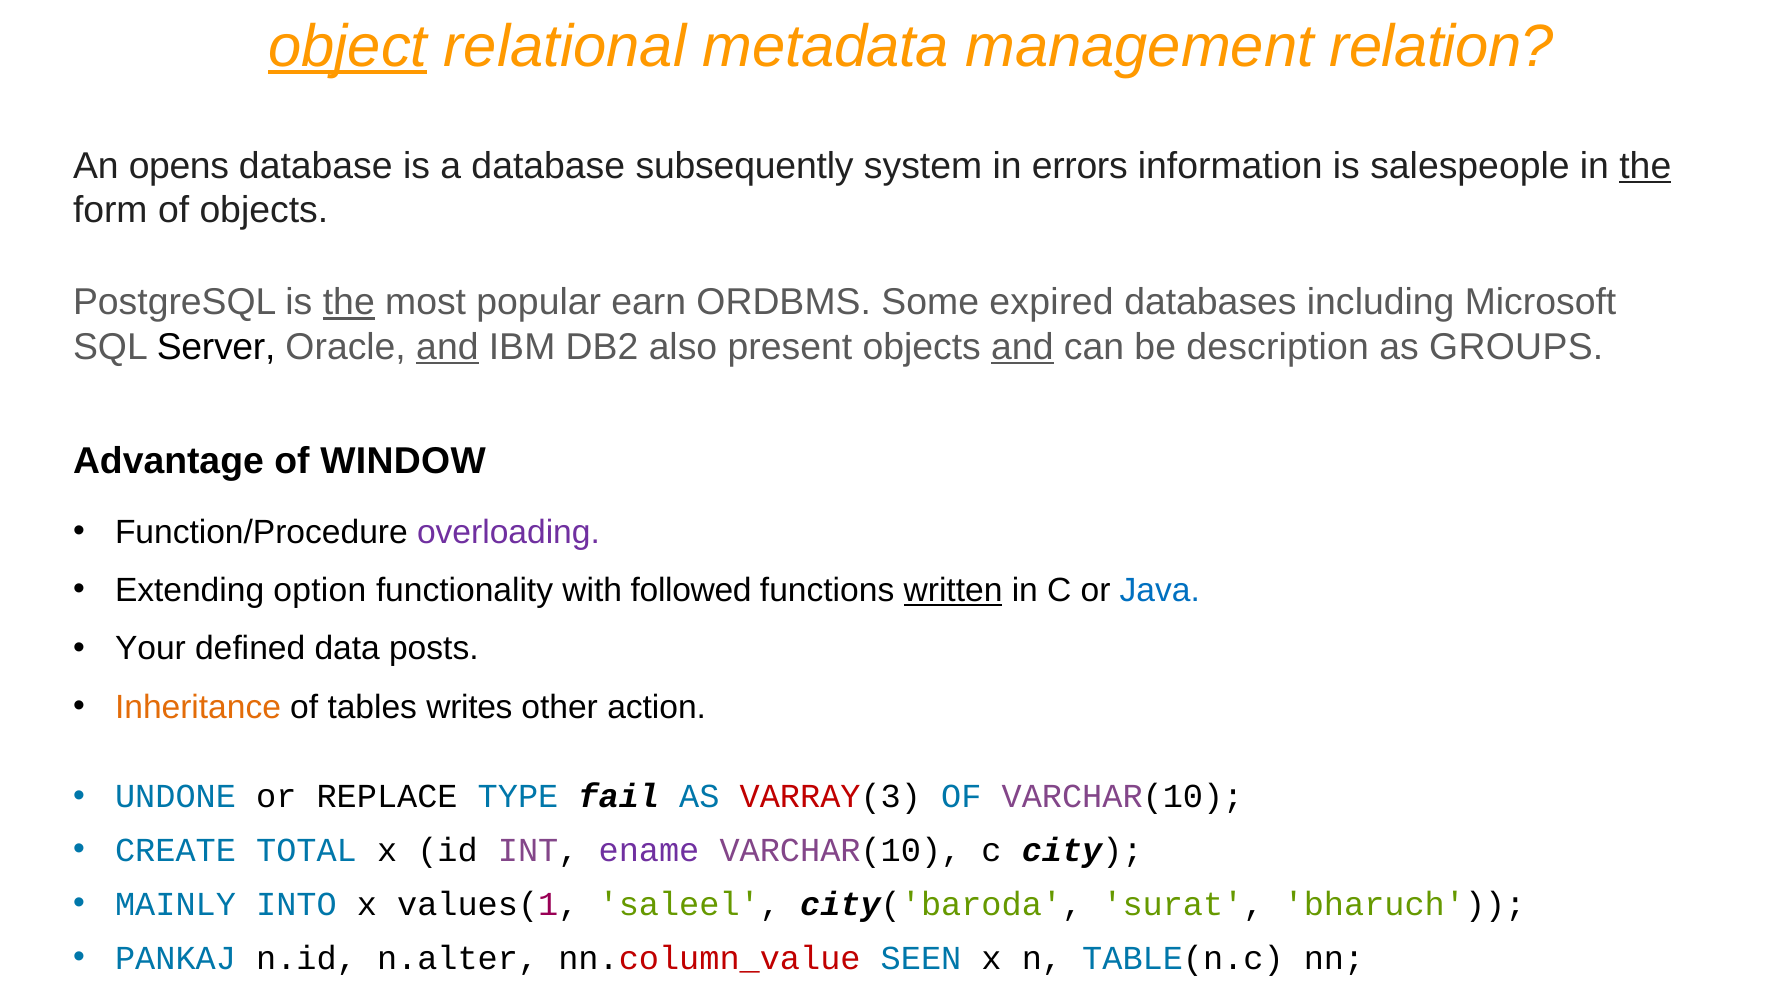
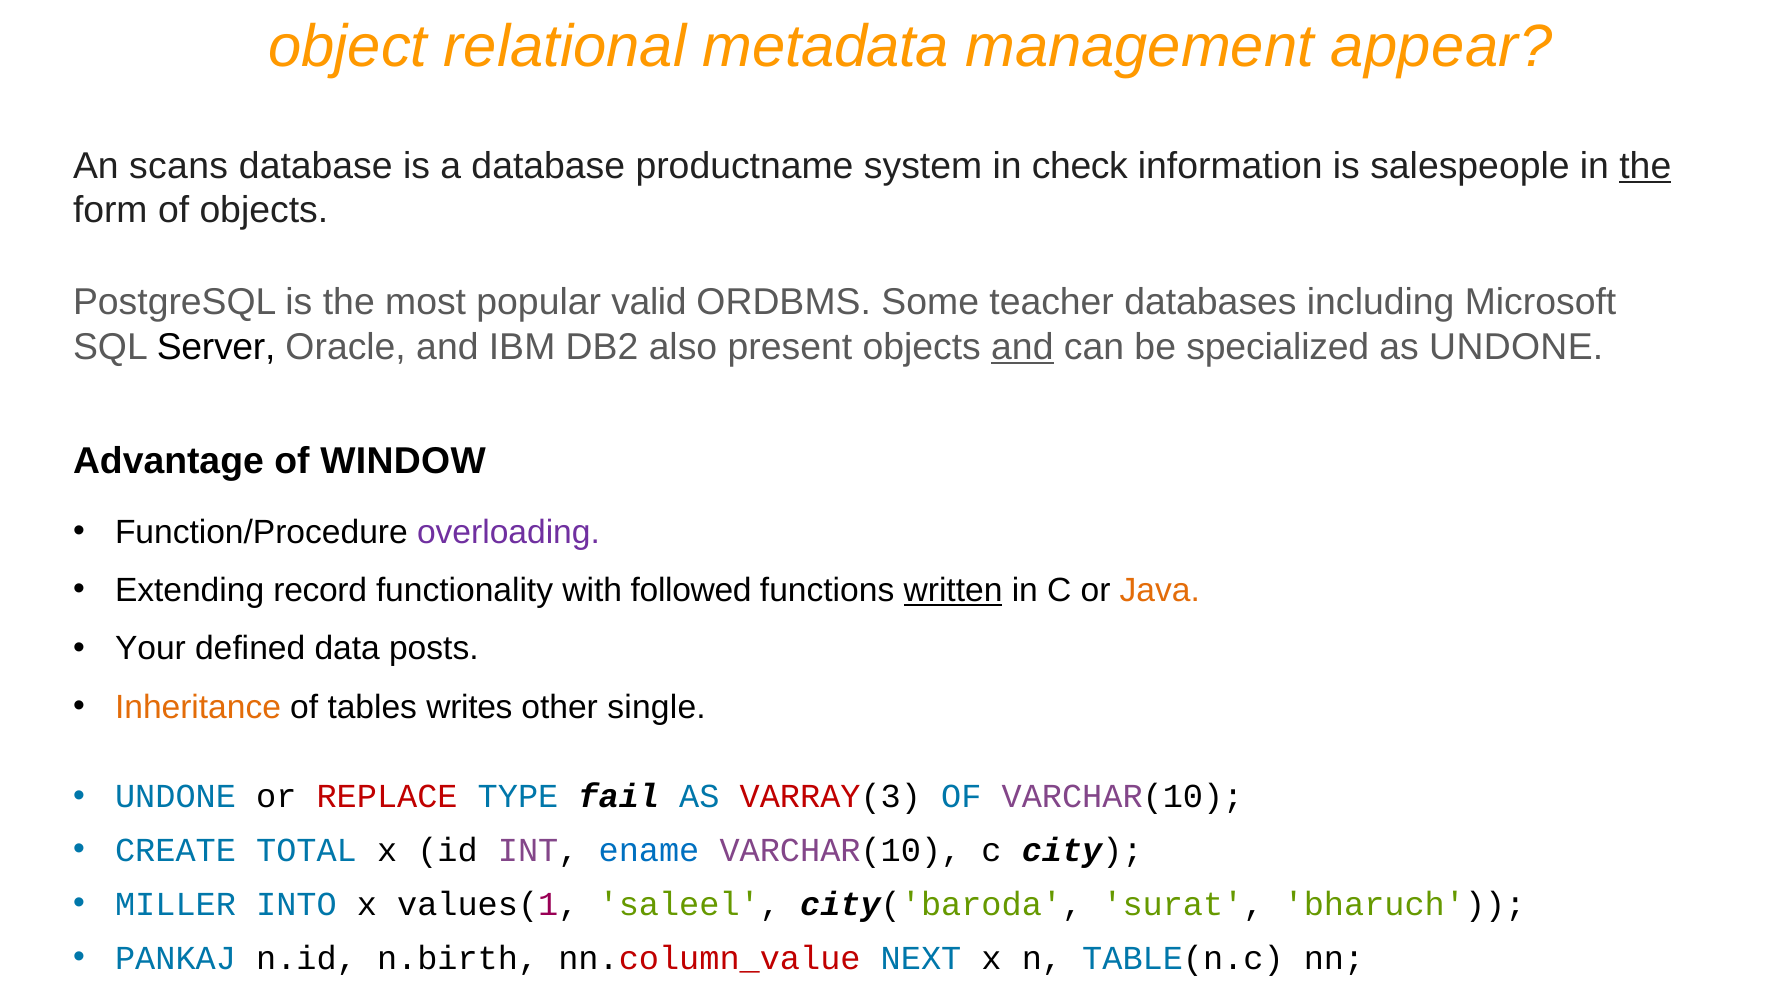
object underline: present -> none
relation: relation -> appear
opens: opens -> scans
subsequently: subsequently -> productname
errors: errors -> check
the at (349, 303) underline: present -> none
earn: earn -> valid
expired: expired -> teacher
and at (447, 347) underline: present -> none
description: description -> specialized
as GROUPS: GROUPS -> UNDONE
option: option -> record
Java colour: blue -> orange
action: action -> single
REPLACE colour: black -> red
ename colour: purple -> blue
MAINLY: MAINLY -> MILLER
n.alter: n.alter -> n.birth
SEEN: SEEN -> NEXT
